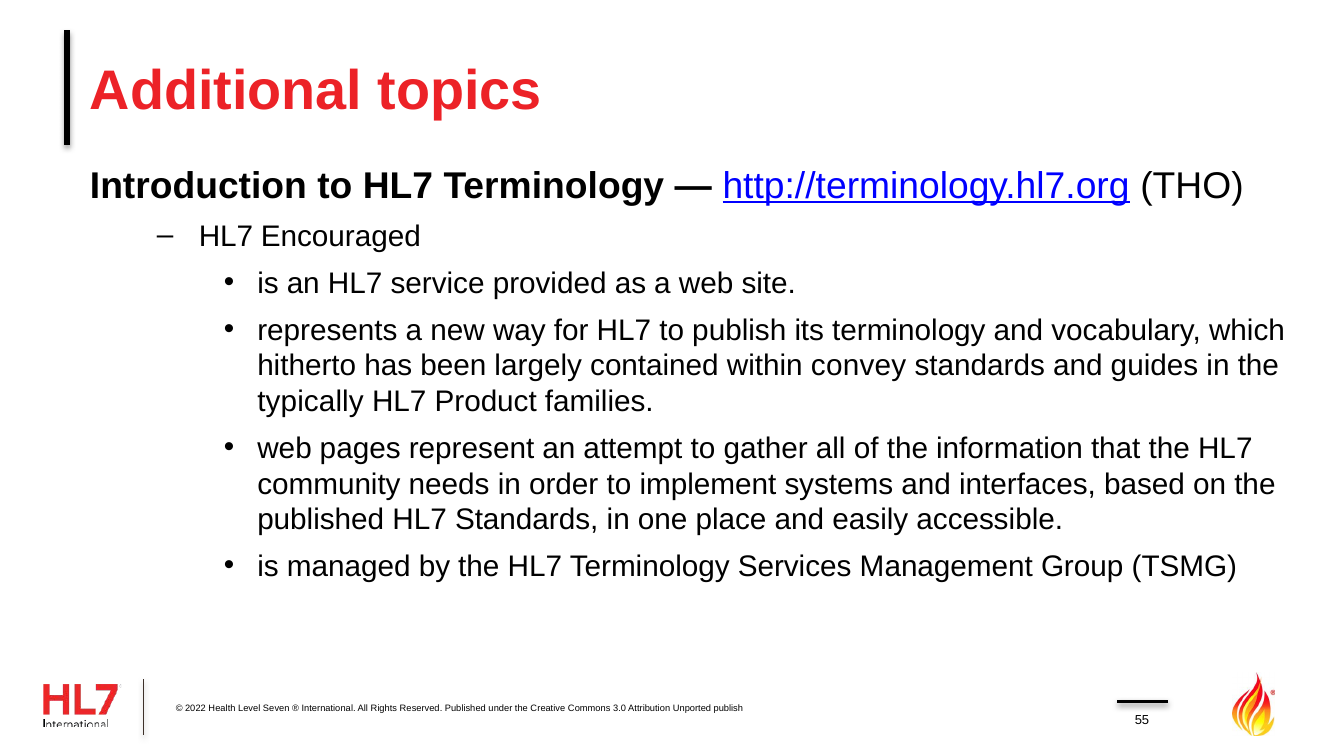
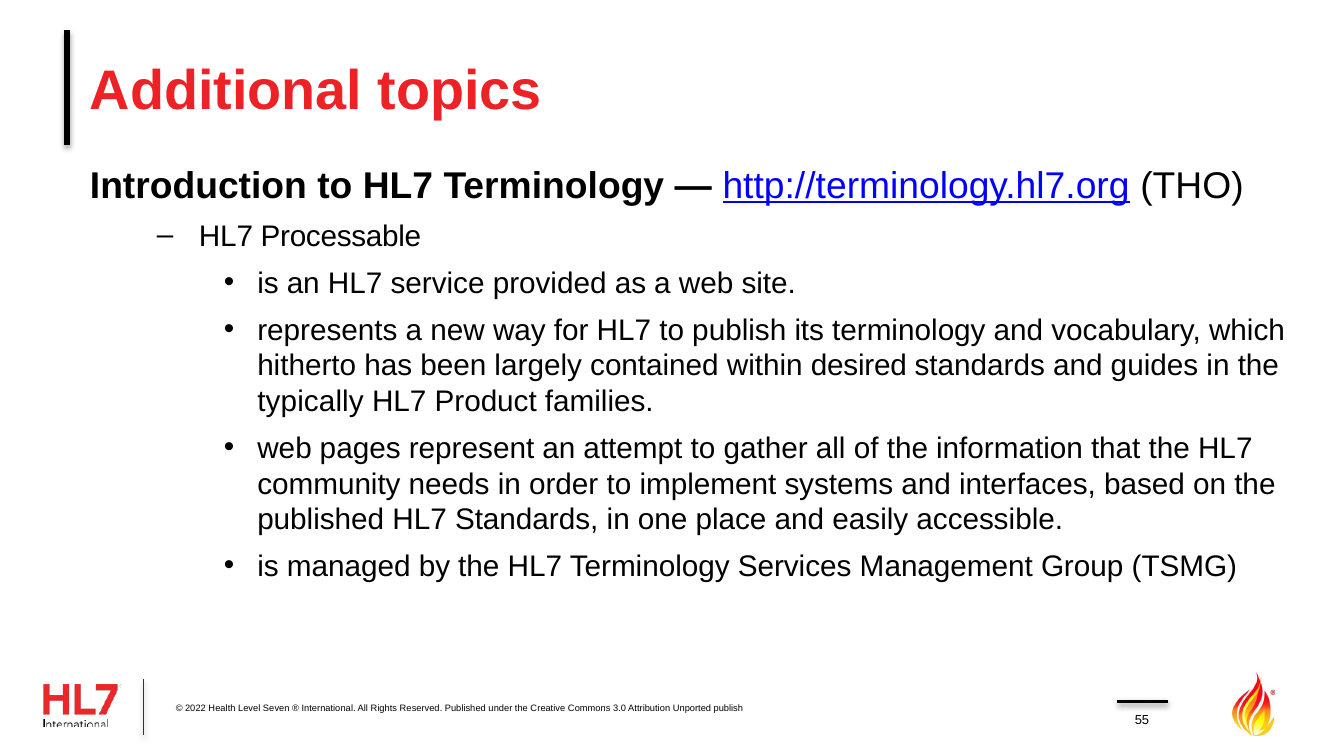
Encouraged: Encouraged -> Processable
convey: convey -> desired
